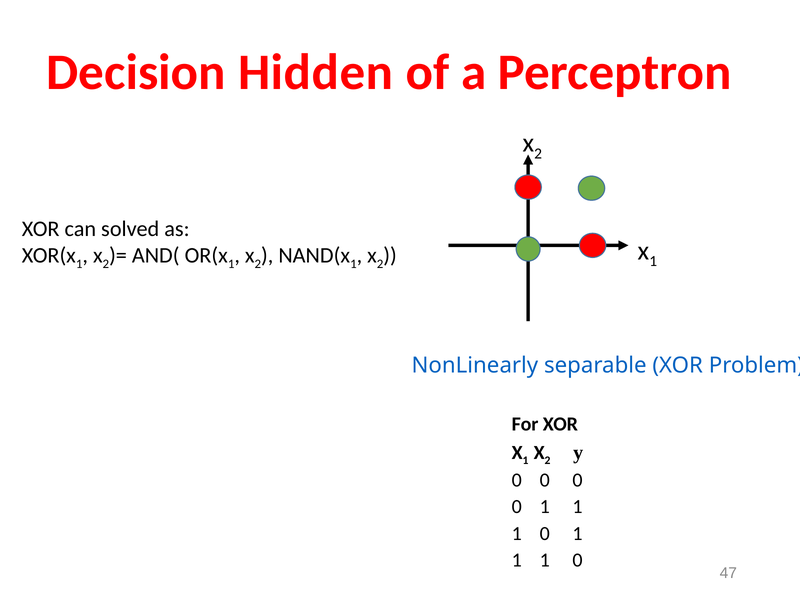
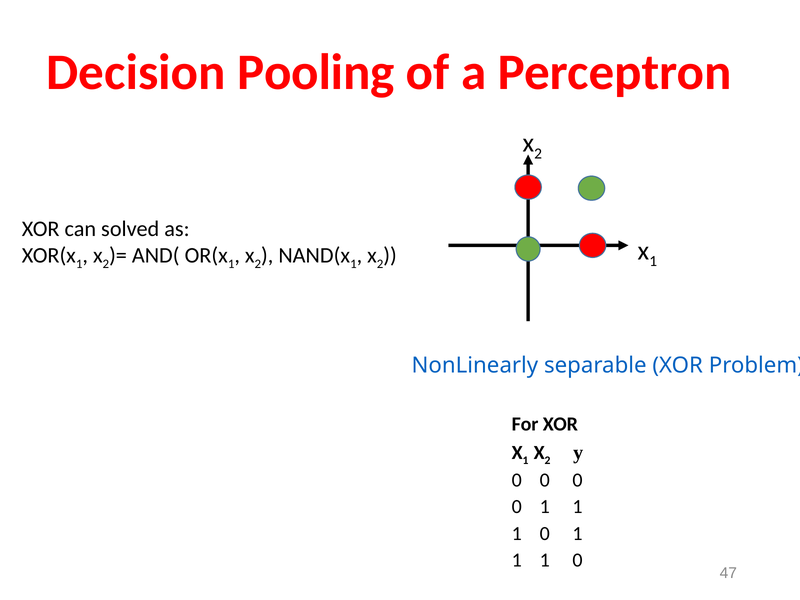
Hidden: Hidden -> Pooling
